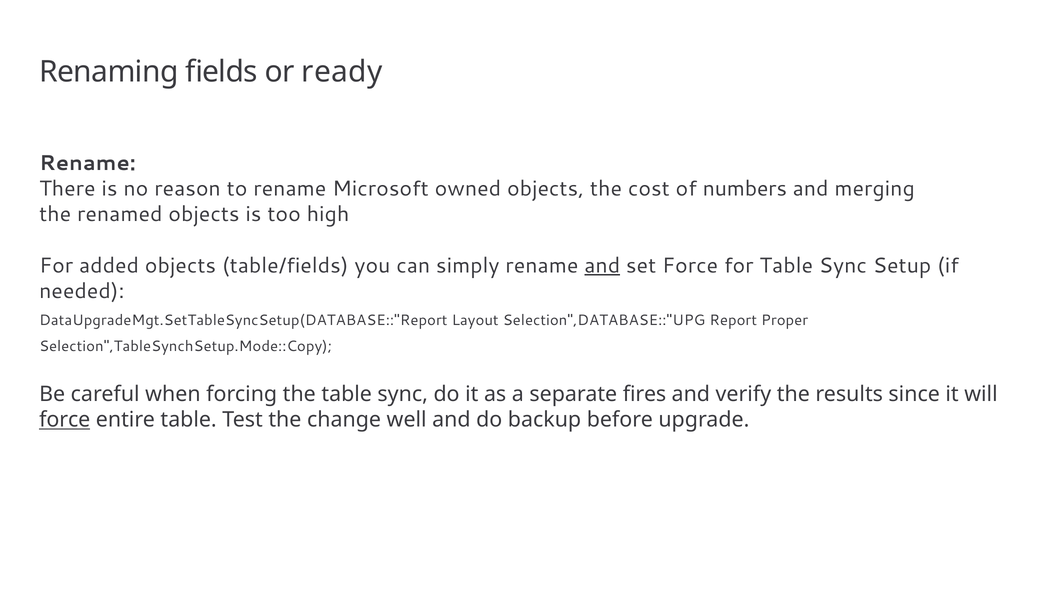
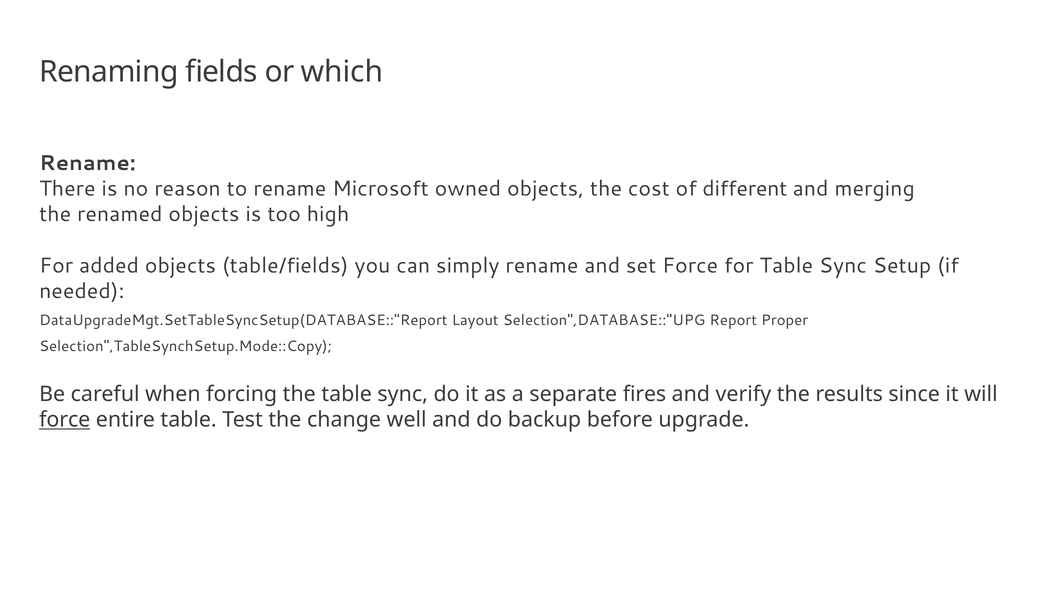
ready: ready -> which
numbers: numbers -> different
and at (602, 266) underline: present -> none
